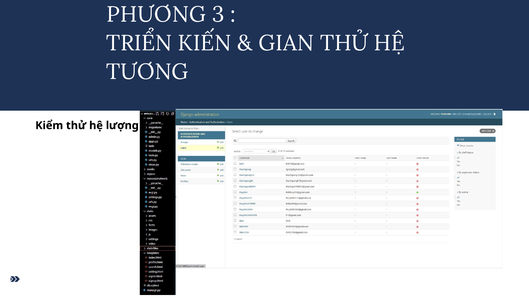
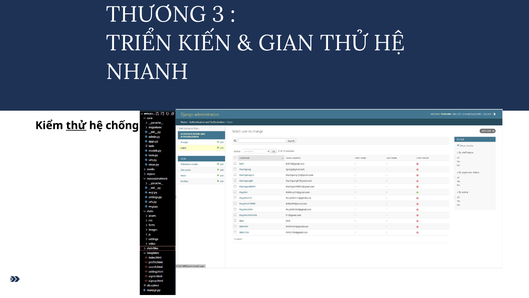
PHƯƠNG: PHƯƠNG -> THƯƠNG
TƯƠNG: TƯƠNG -> NHANH
thử at (76, 125) underline: none -> present
lượng: lượng -> chống
